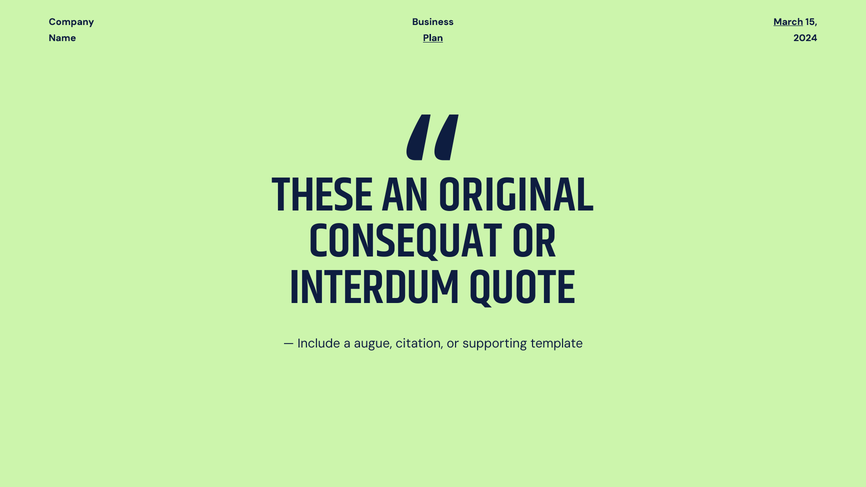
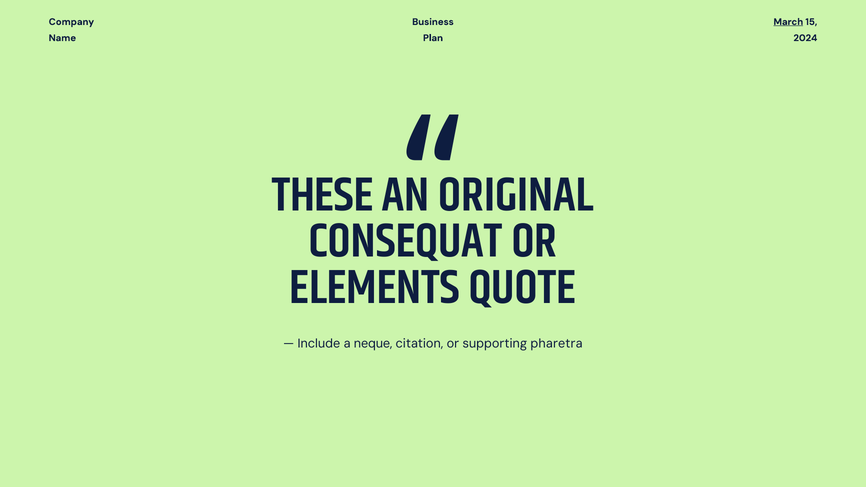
Plan underline: present -> none
INTERDUM: INTERDUM -> ELEMENTS
augue: augue -> neque
template: template -> pharetra
